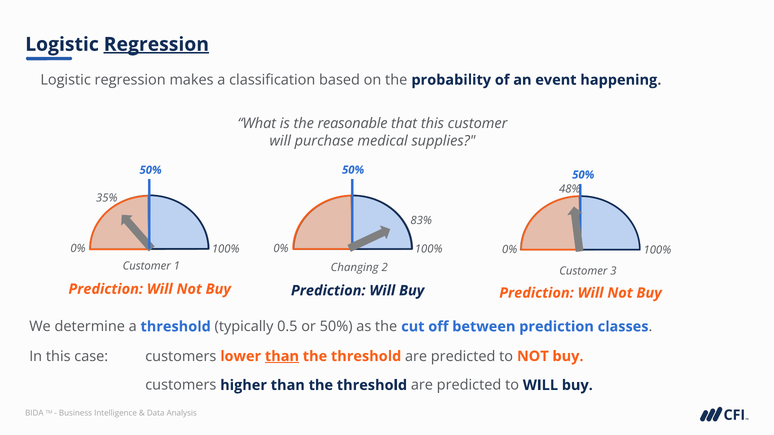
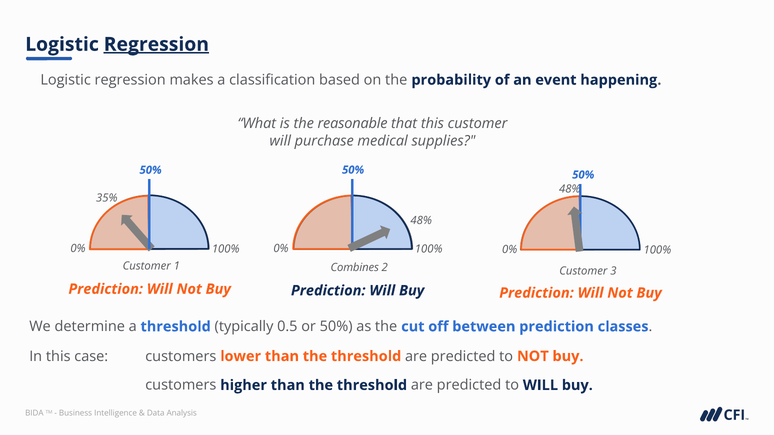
83% at (421, 221): 83% -> 48%
Changing: Changing -> Combines
than at (282, 357) underline: present -> none
